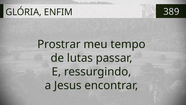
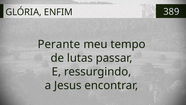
Prostrar: Prostrar -> Perante
